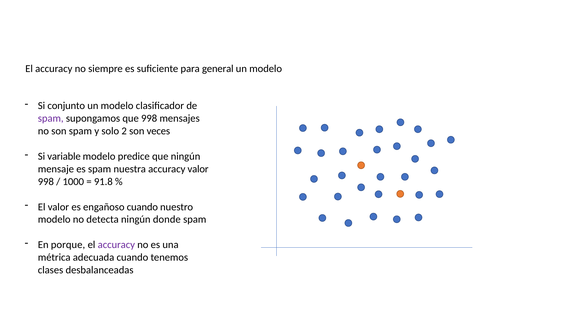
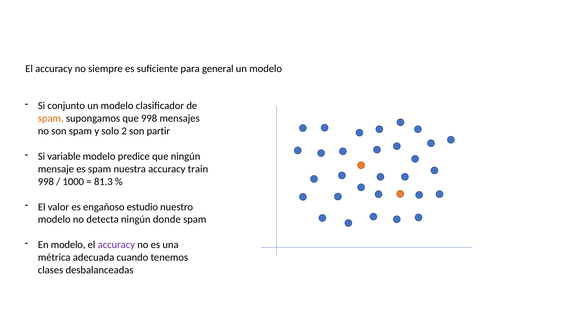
spam at (51, 118) colour: purple -> orange
veces: veces -> partir
accuracy valor: valor -> train
91.8: 91.8 -> 81.3
engañoso cuando: cuando -> estudio
En porque: porque -> modelo
